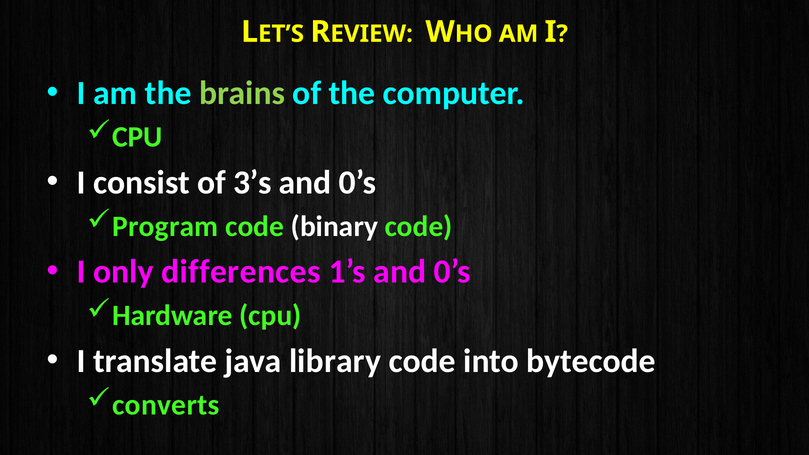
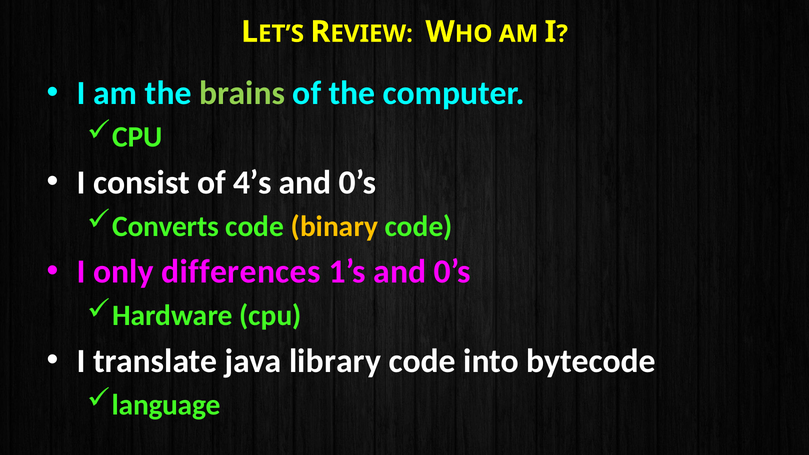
3’s: 3’s -> 4’s
Program: Program -> Converts
binary colour: white -> yellow
converts: converts -> language
